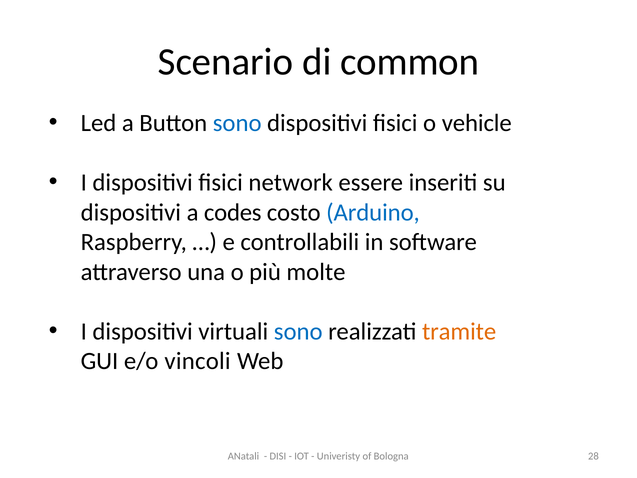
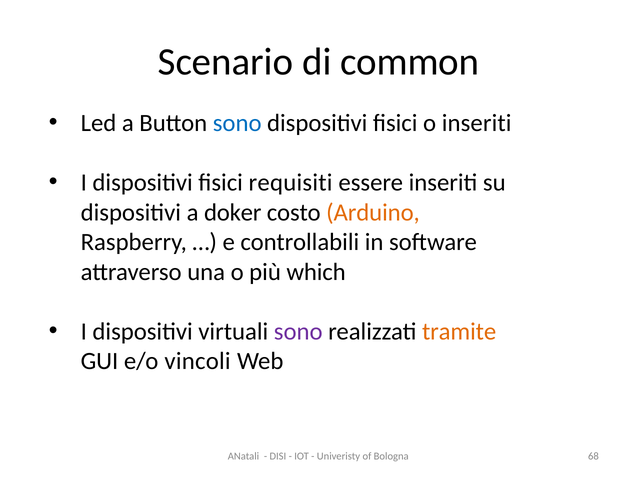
o vehicle: vehicle -> inseriti
network: network -> requisiti
codes: codes -> doker
Arduino colour: blue -> orange
molte: molte -> which
sono at (298, 331) colour: blue -> purple
28: 28 -> 68
